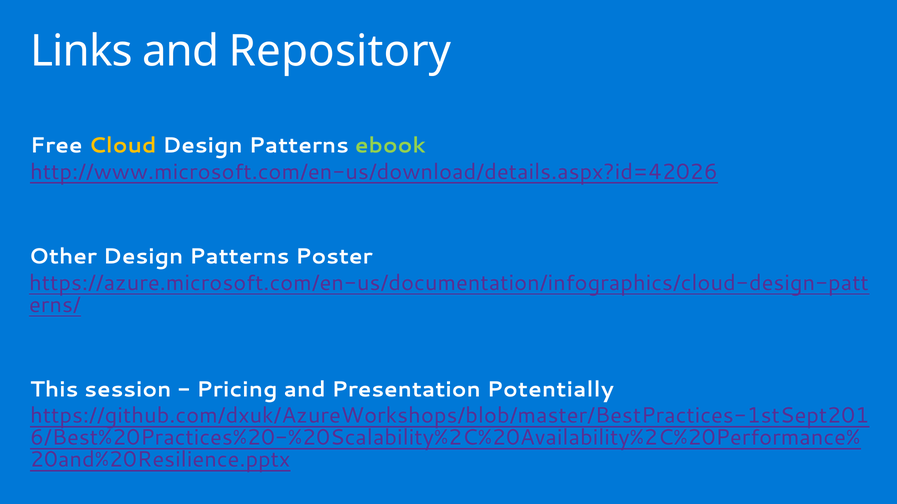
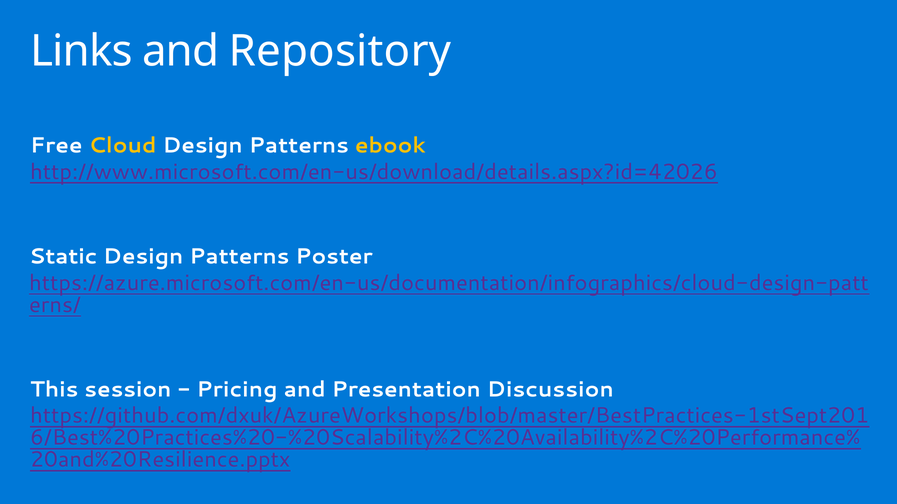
ebook colour: light green -> yellow
Other: Other -> Static
Potentially: Potentially -> Discussion
